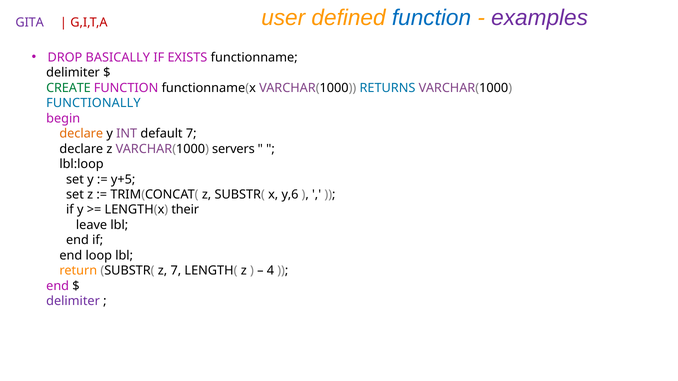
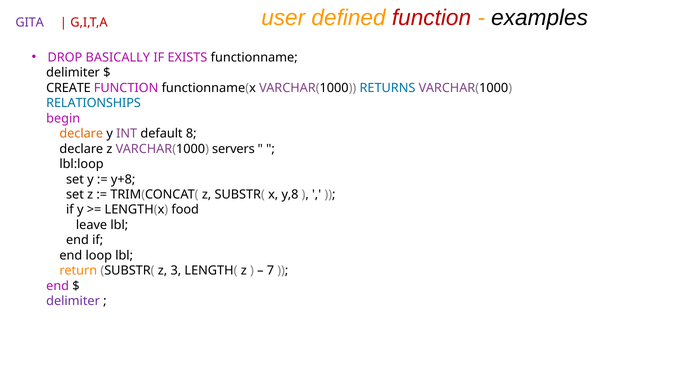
function at (431, 18) colour: blue -> red
examples colour: purple -> black
CREATE colour: green -> black
FUNCTIONALLY: FUNCTIONALLY -> RELATIONSHIPS
default 7: 7 -> 8
y+5: y+5 -> y+8
y,6: y,6 -> y,8
their: their -> food
z 7: 7 -> 3
4: 4 -> 7
